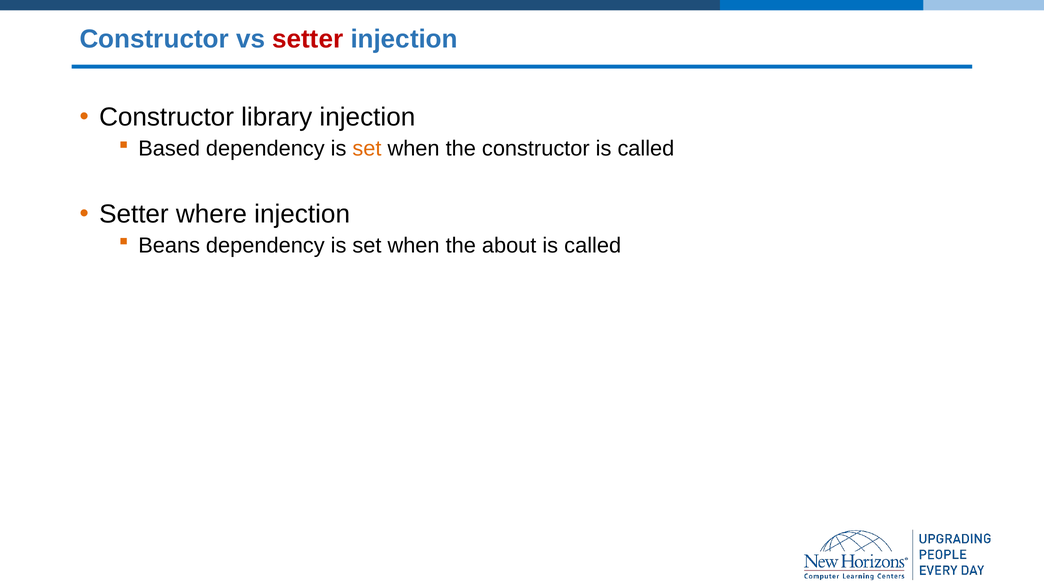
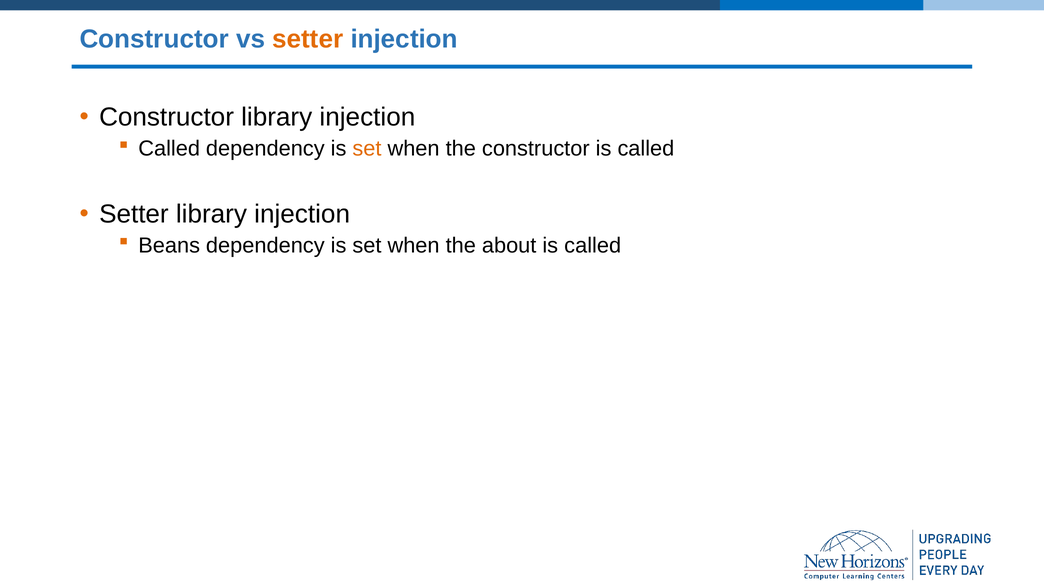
setter at (308, 39) colour: red -> orange
Based at (169, 149): Based -> Called
Setter where: where -> library
